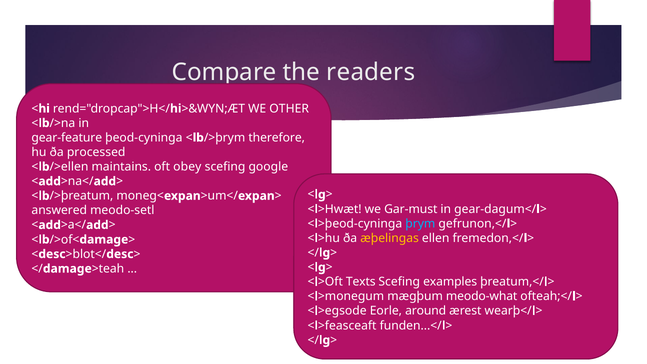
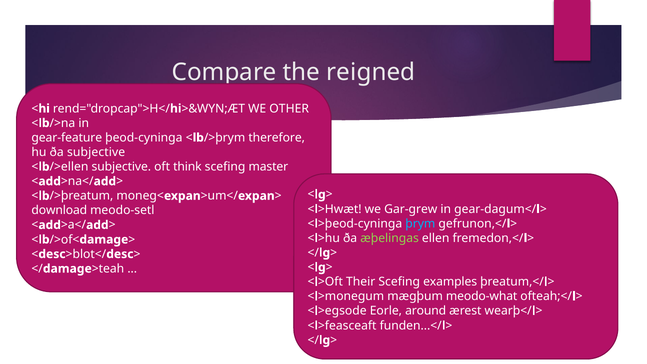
readers: readers -> reigned
ða processed: processed -> subjective
maintains at (121, 167): maintains -> subjective
obey: obey -> think
google: google -> master
Gar-must: Gar-must -> Gar-grew
answered: answered -> download
æþelingas colour: yellow -> light green
Texts: Texts -> Their
